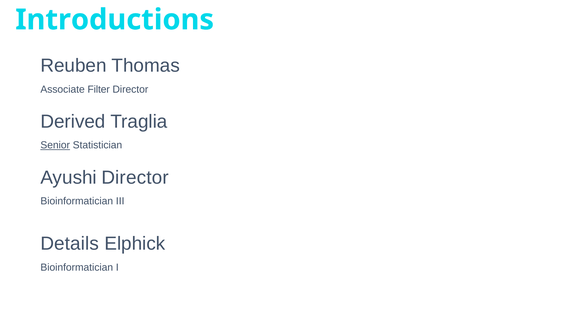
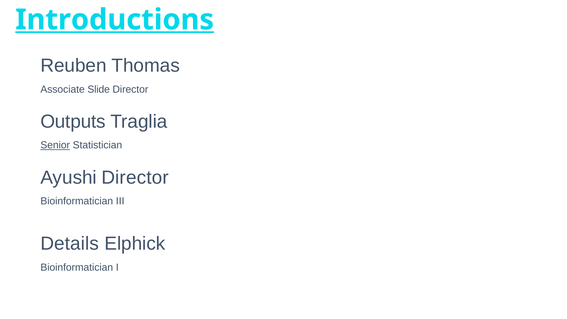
Introductions underline: none -> present
Filter: Filter -> Slide
Derived: Derived -> Outputs
